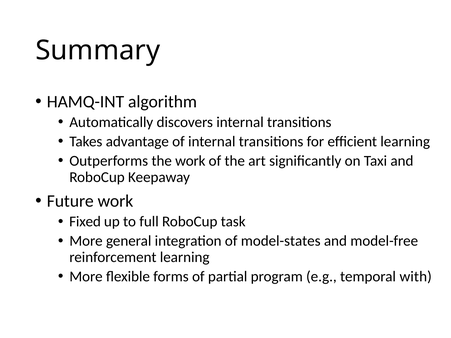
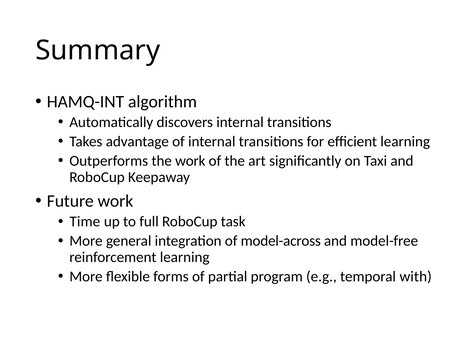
Fixed: Fixed -> Time
model-states: model-states -> model-across
